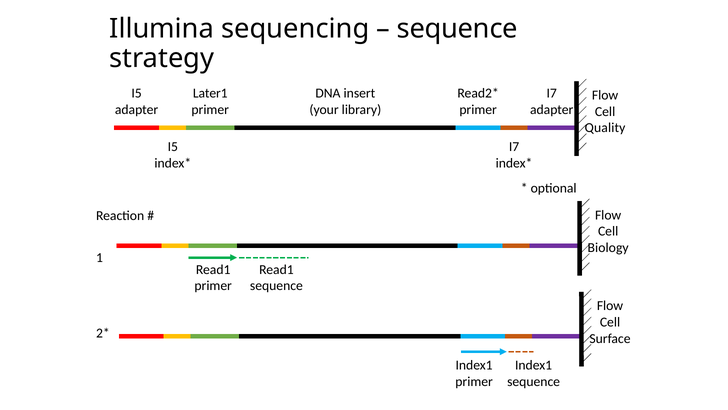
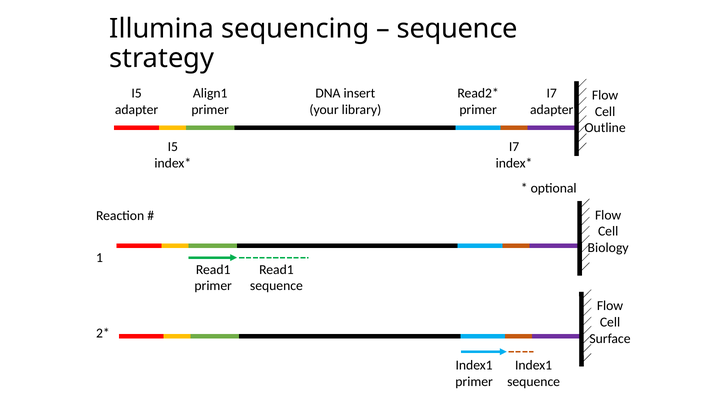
Later1: Later1 -> Align1
Quality: Quality -> Outline
